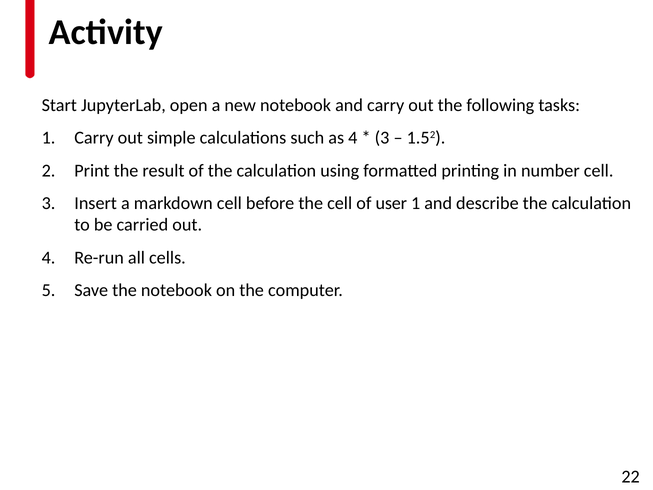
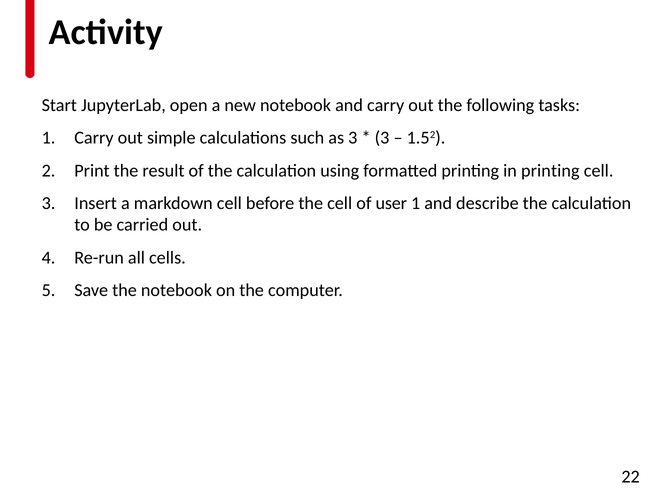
as 4: 4 -> 3
in number: number -> printing
